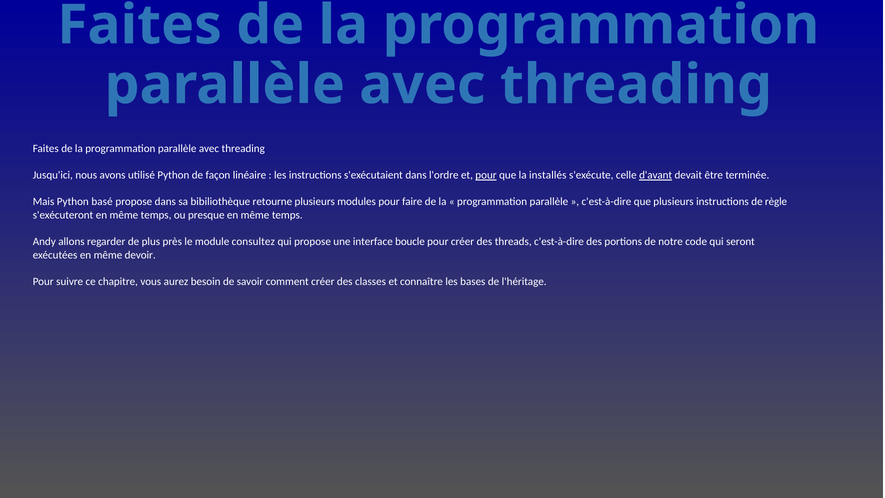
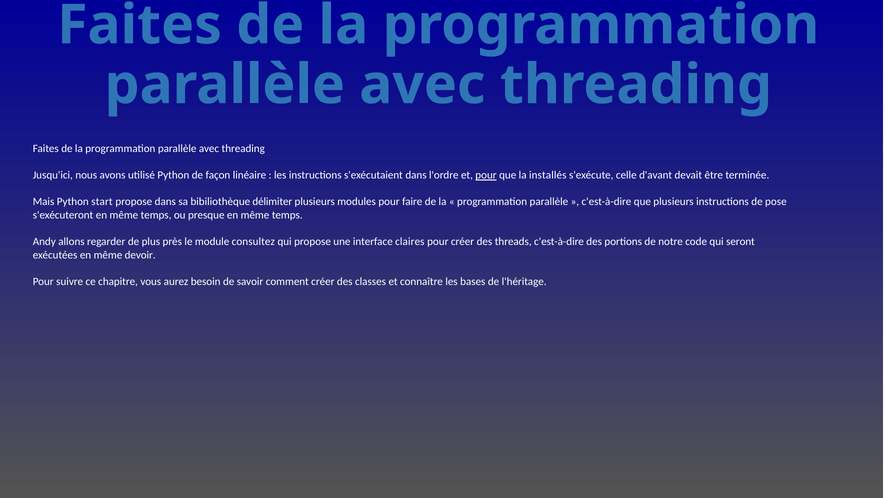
d'avant underline: present -> none
basé: basé -> start
retourne: retourne -> délimiter
règle: règle -> pose
boucle: boucle -> claires
